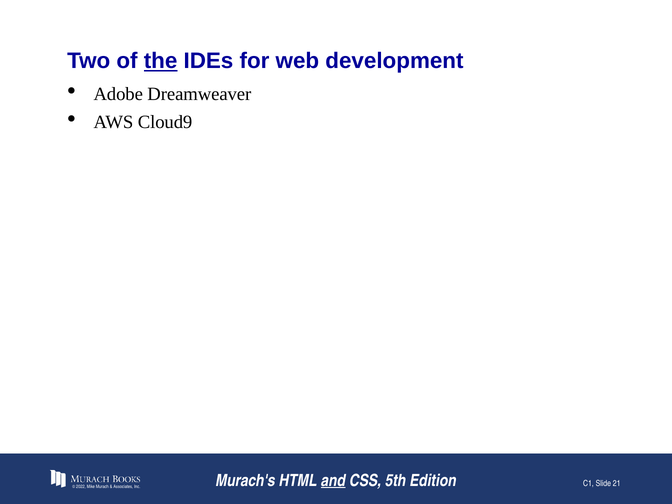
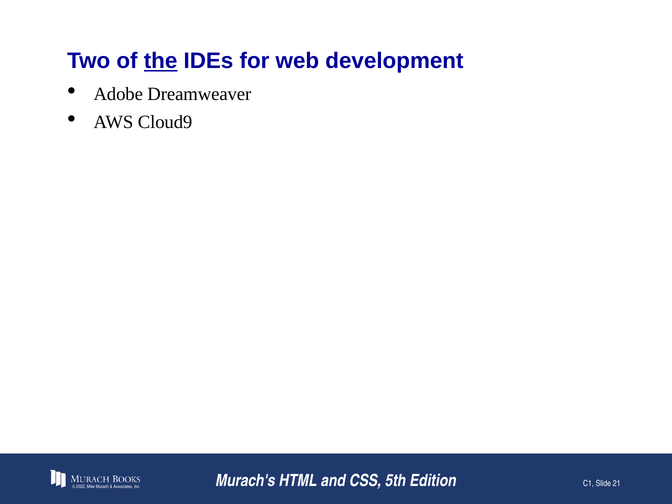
and underline: present -> none
